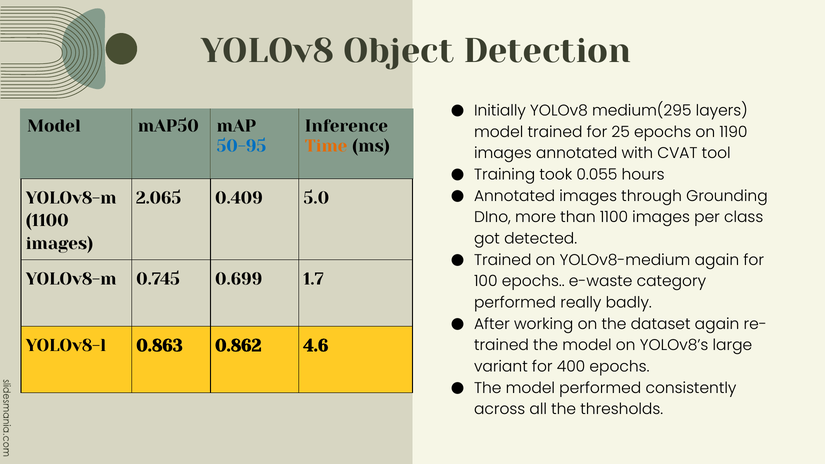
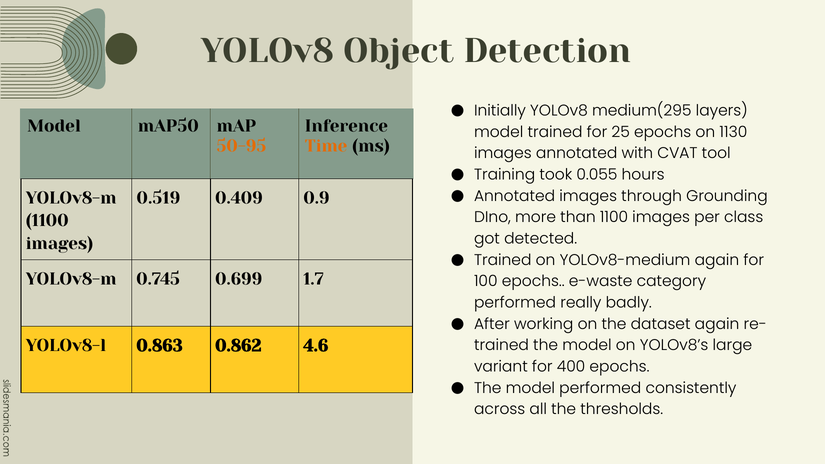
1190: 1190 -> 1130
50-95 colour: blue -> orange
2.065: 2.065 -> 0.519
5.0: 5.0 -> 0.9
